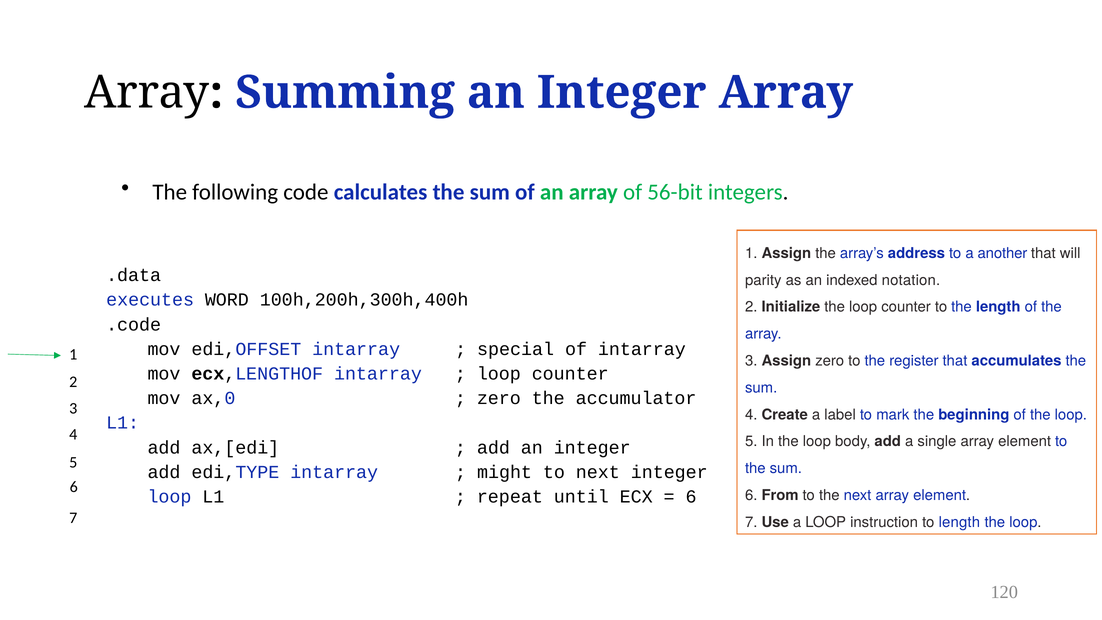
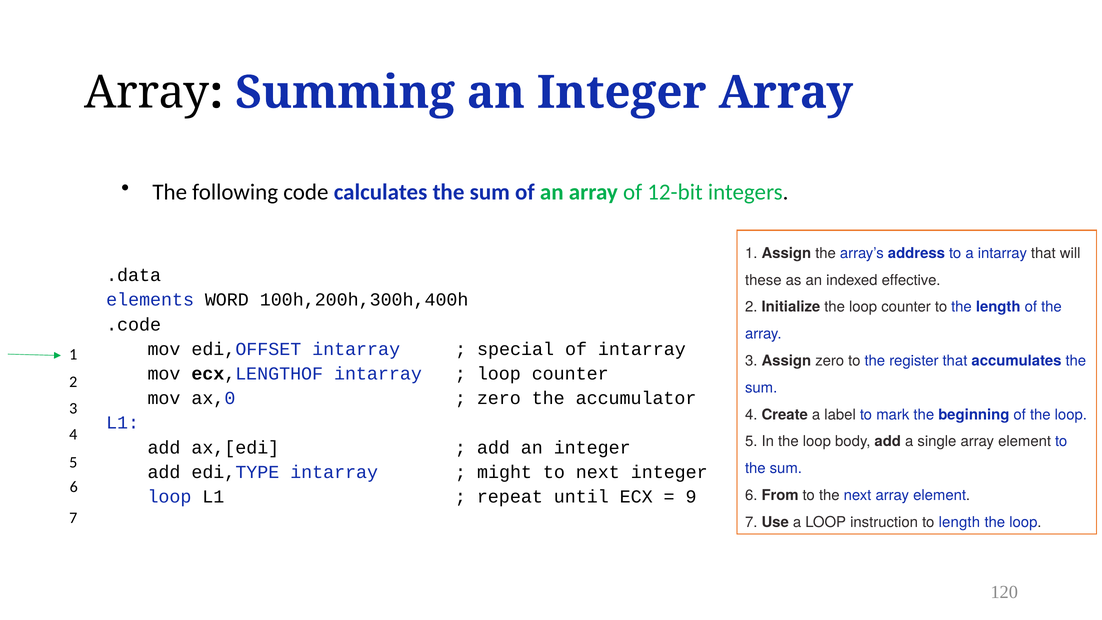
56-bit: 56-bit -> 12-bit
a another: another -> intarray
parity: parity -> these
notation: notation -> effective
executes: executes -> elements
6 at (691, 497): 6 -> 9
